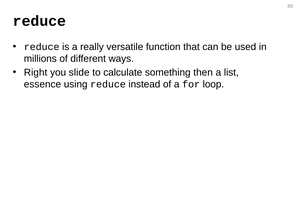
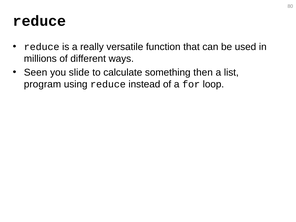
Right: Right -> Seen
essence: essence -> program
